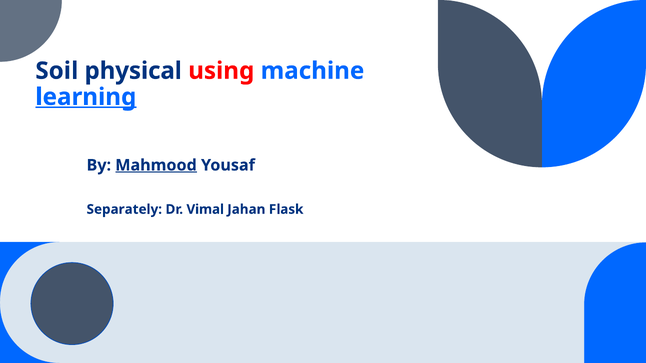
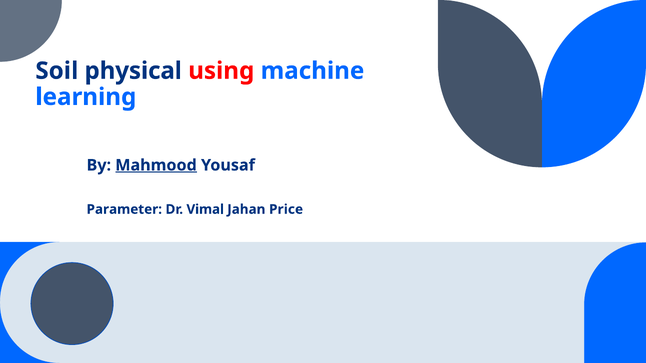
learning underline: present -> none
Separately: Separately -> Parameter
Flask: Flask -> Price
